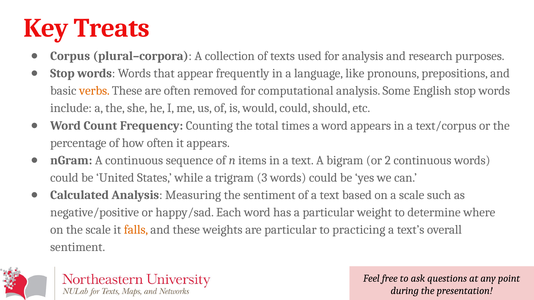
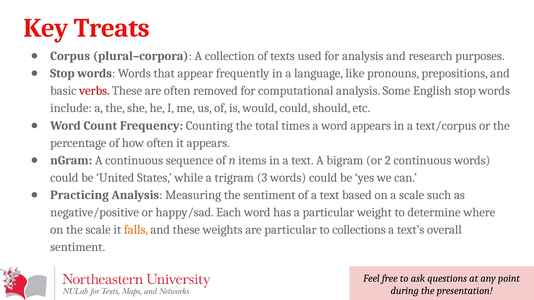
verbs colour: orange -> red
Calculated: Calculated -> Practicing
practicing: practicing -> collections
